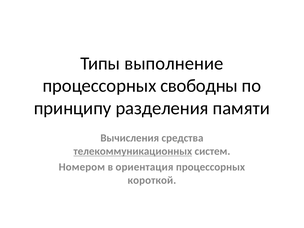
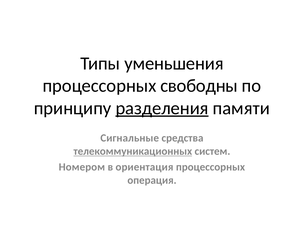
выполнение: выполнение -> уменьшения
разделения underline: none -> present
Вычисления: Вычисления -> Сигнальные
короткой: короткой -> операция
